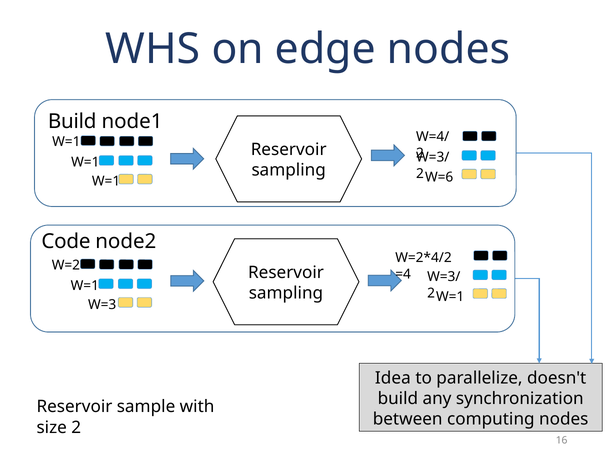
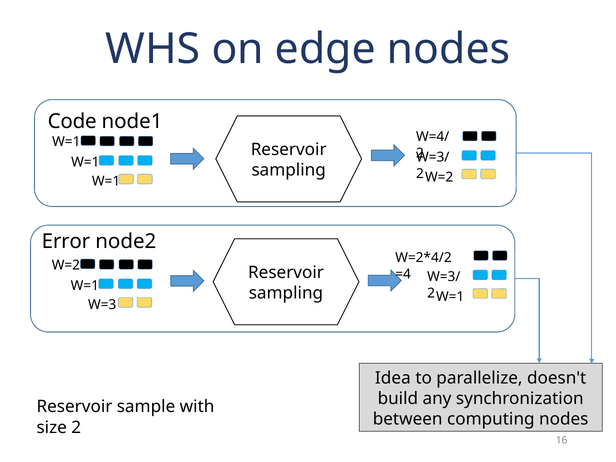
Build at (72, 121): Build -> Code
2 W=6: W=6 -> W=2
Code: Code -> Error
